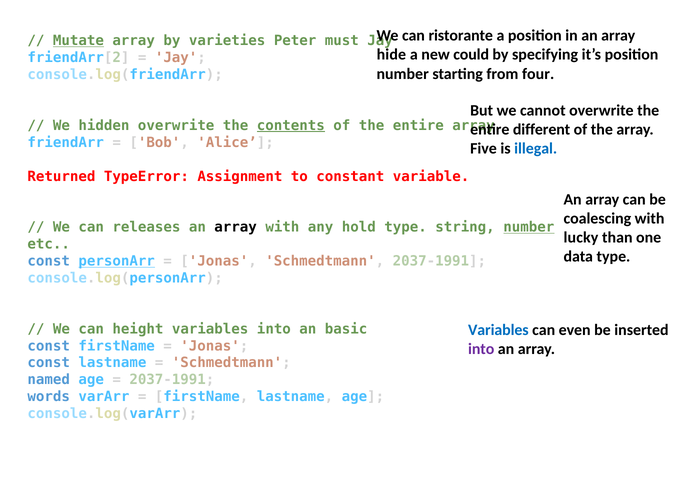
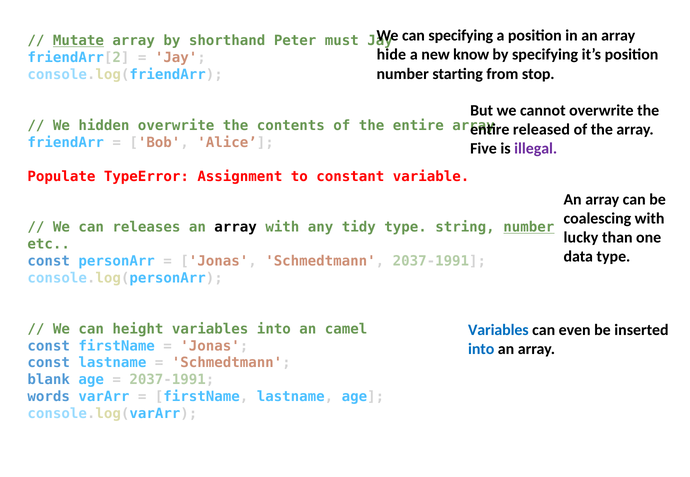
can ristorante: ristorante -> specifying
varieties: varieties -> shorthand
could: could -> know
four: four -> stop
contents underline: present -> none
different: different -> released
illegal colour: blue -> purple
Returned: Returned -> Populate
hold: hold -> tidy
personArr underline: present -> none
basic: basic -> camel
into at (481, 350) colour: purple -> blue
named: named -> blank
